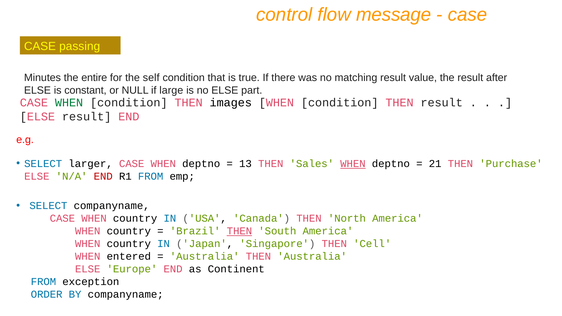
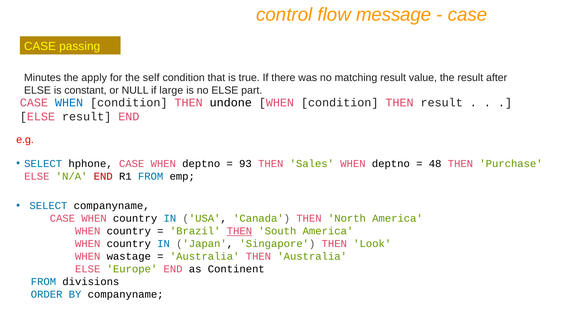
entire: entire -> apply
WHEN at (69, 103) colour: green -> blue
images: images -> undone
larger: larger -> hphone
13: 13 -> 93
WHEN at (353, 164) underline: present -> none
21: 21 -> 48
Cell: Cell -> Look
entered: entered -> wastage
exception: exception -> divisions
